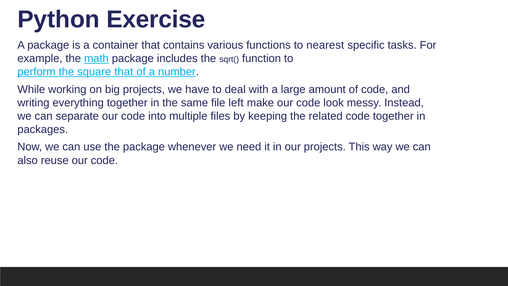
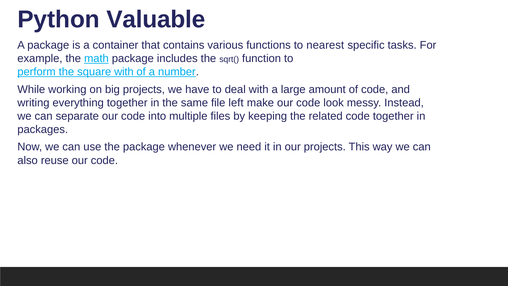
Exercise: Exercise -> Valuable
square that: that -> with
